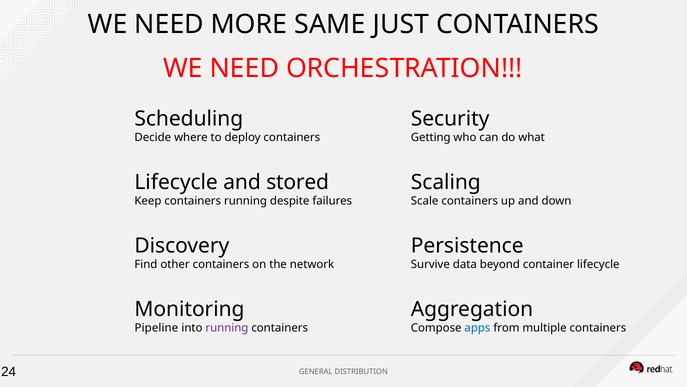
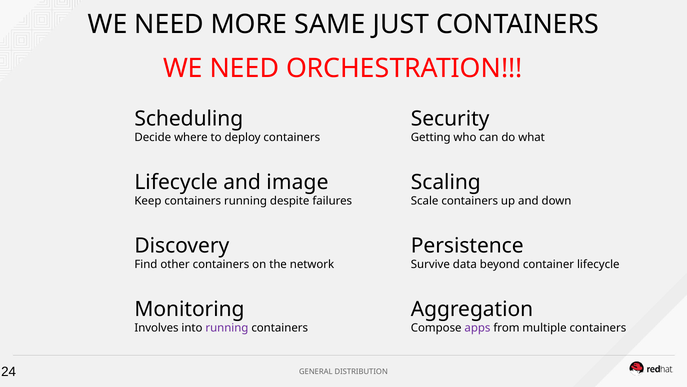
stored: stored -> image
Pipeline: Pipeline -> Involves
apps colour: blue -> purple
